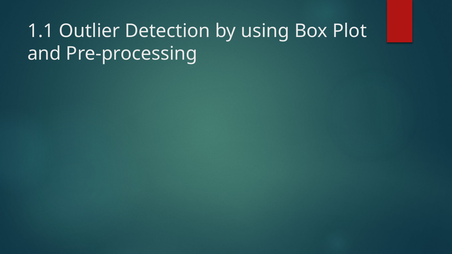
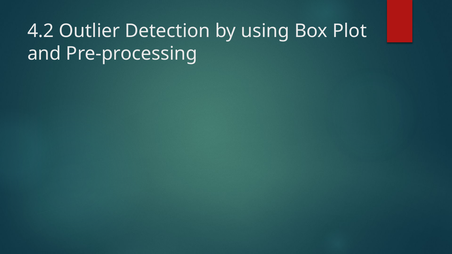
1.1: 1.1 -> 4.2
